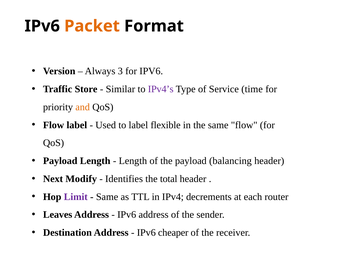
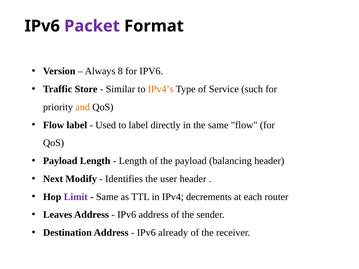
Packet colour: orange -> purple
3: 3 -> 8
IPv4’s colour: purple -> orange
time: time -> such
flexible: flexible -> directly
total: total -> user
cheaper: cheaper -> already
